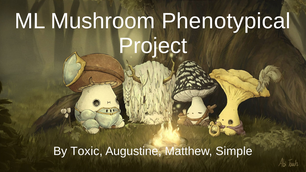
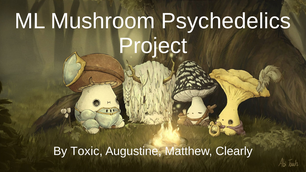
Phenotypical: Phenotypical -> Psychedelics
Simple: Simple -> Clearly
